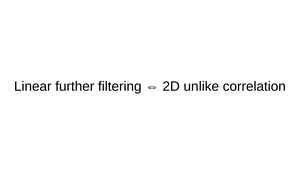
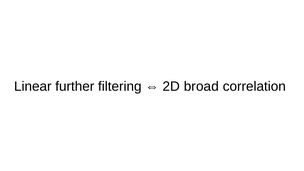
unlike: unlike -> broad
